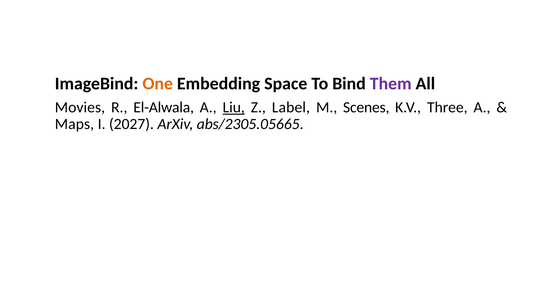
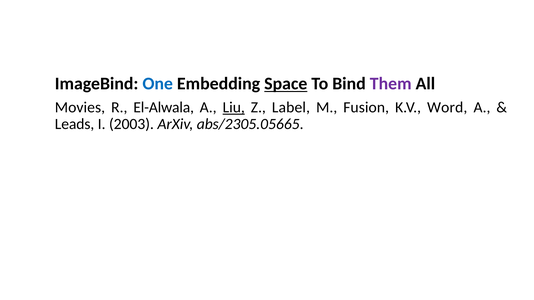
One colour: orange -> blue
Space underline: none -> present
Scenes: Scenes -> Fusion
Three: Three -> Word
Maps: Maps -> Leads
2027: 2027 -> 2003
